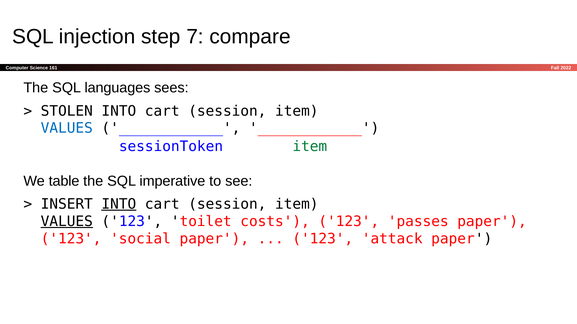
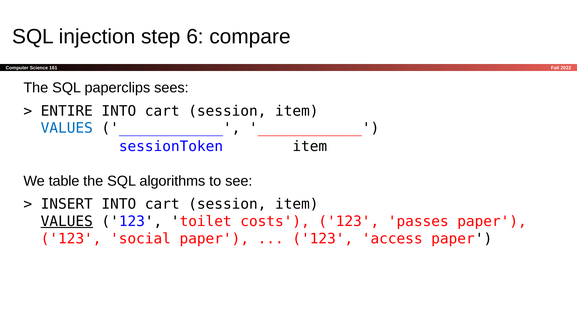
7: 7 -> 6
languages: languages -> paperclips
STOLEN: STOLEN -> ENTIRE
item at (310, 147) colour: green -> black
imperative: imperative -> algorithms
INTO at (119, 204) underline: present -> none
attack: attack -> access
